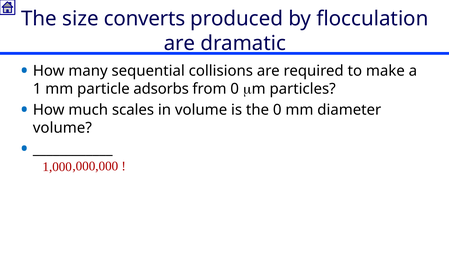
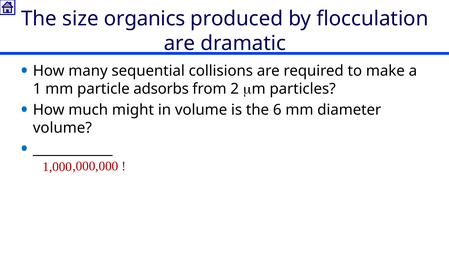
converts: converts -> organics
from 0: 0 -> 2
scales: scales -> might
the 0: 0 -> 6
